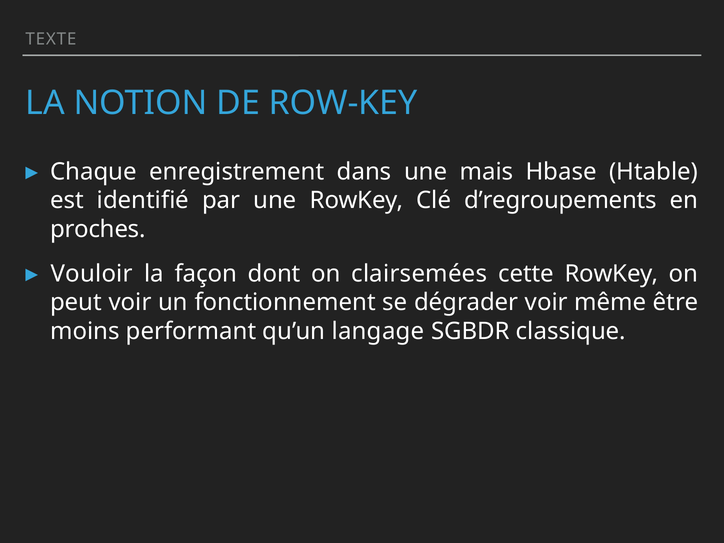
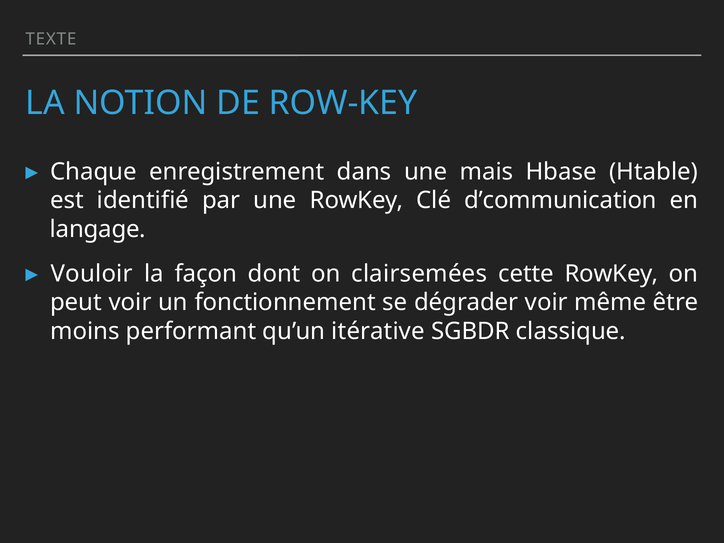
d’regroupements: d’regroupements -> d’communication
proches: proches -> langage
langage: langage -> itérative
